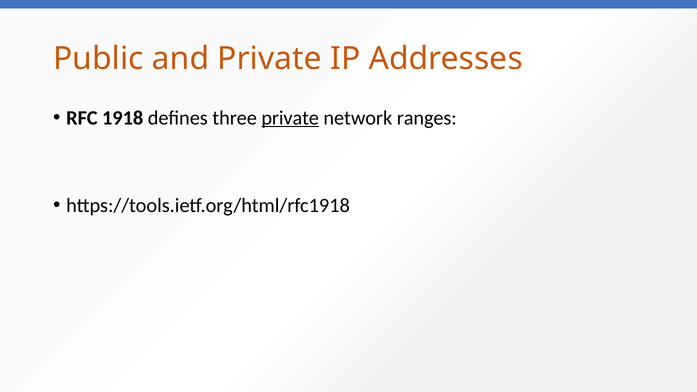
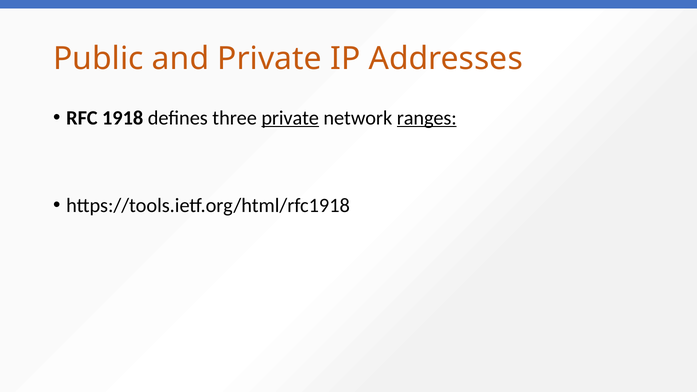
ranges underline: none -> present
